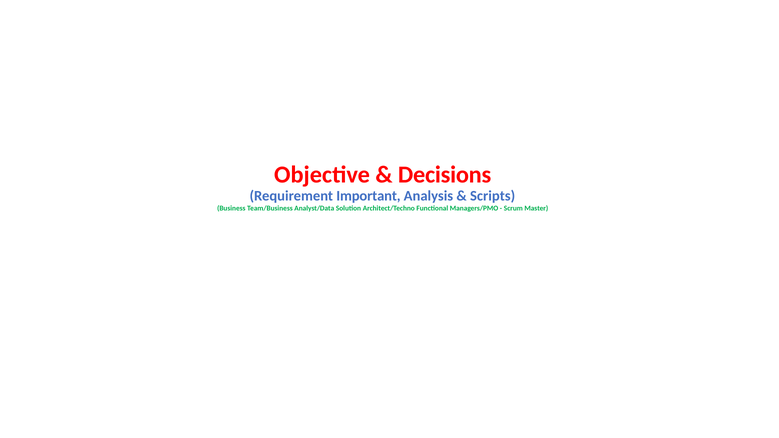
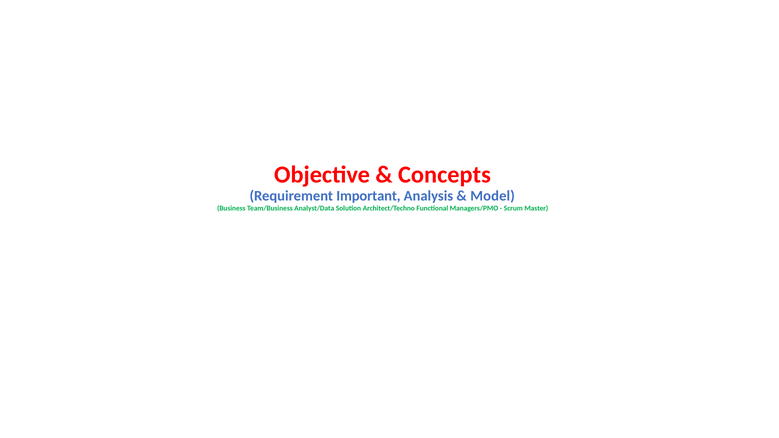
Decisions: Decisions -> Concepts
Scripts: Scripts -> Model
